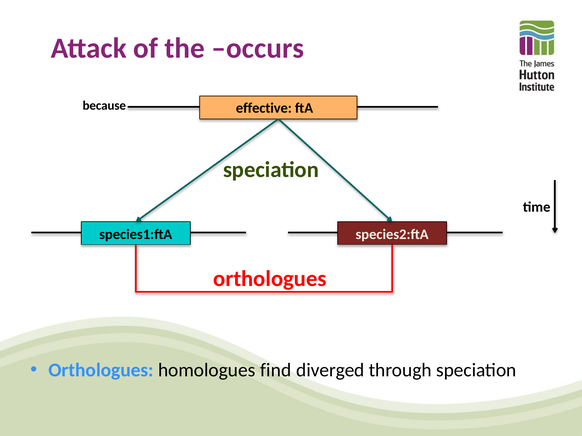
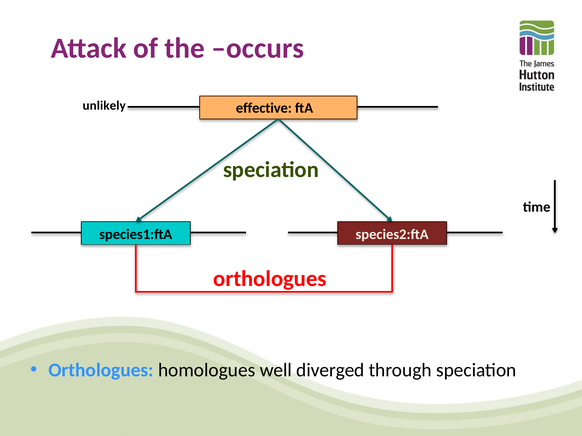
because: because -> unlikely
find: find -> well
